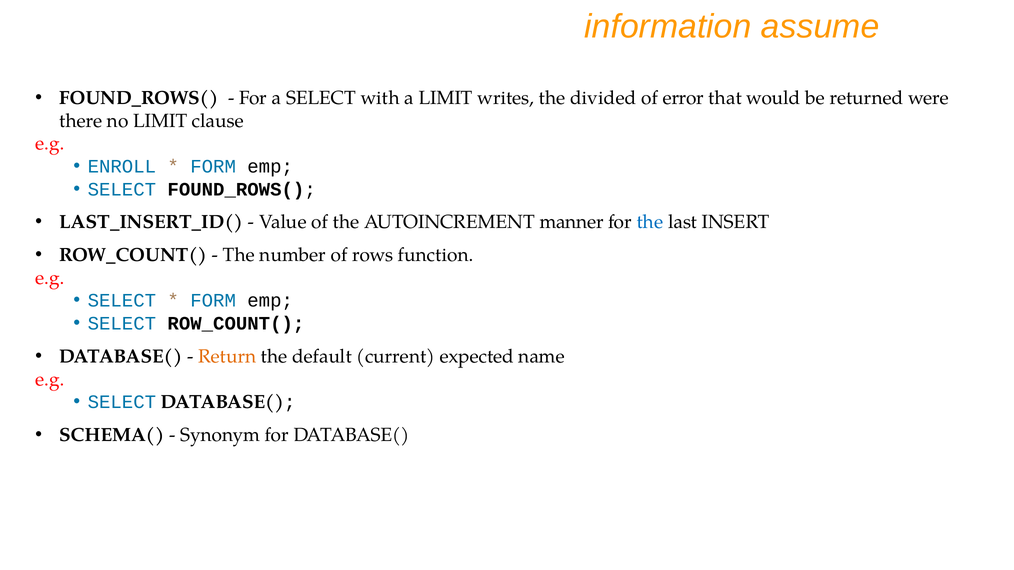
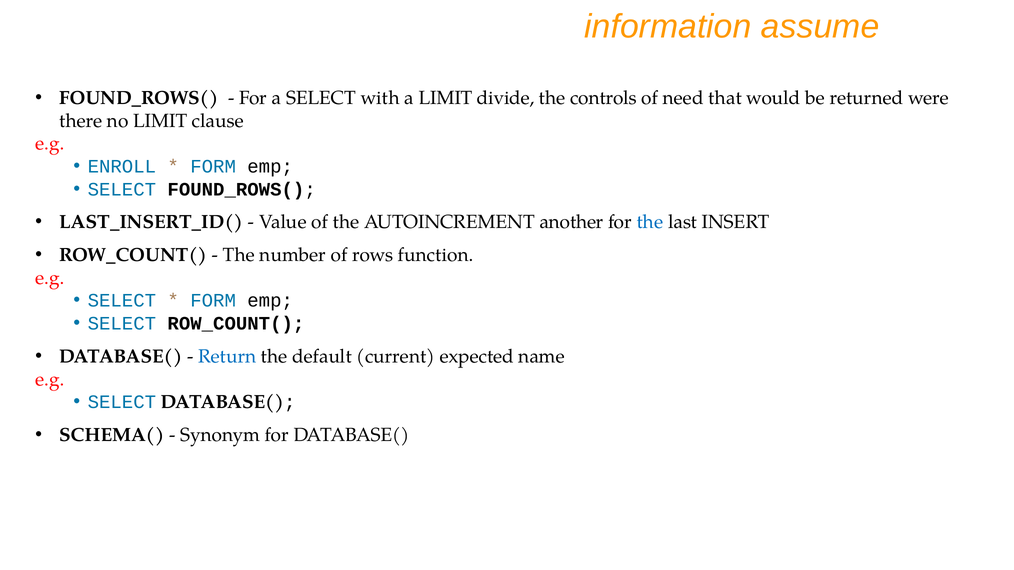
writes: writes -> divide
divided: divided -> controls
error: error -> need
manner: manner -> another
Return colour: orange -> blue
